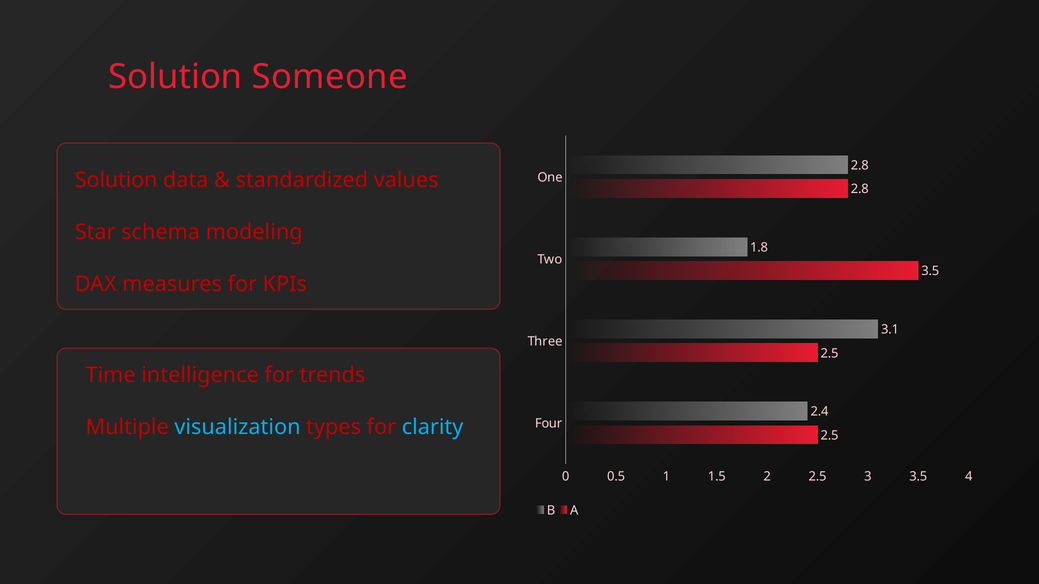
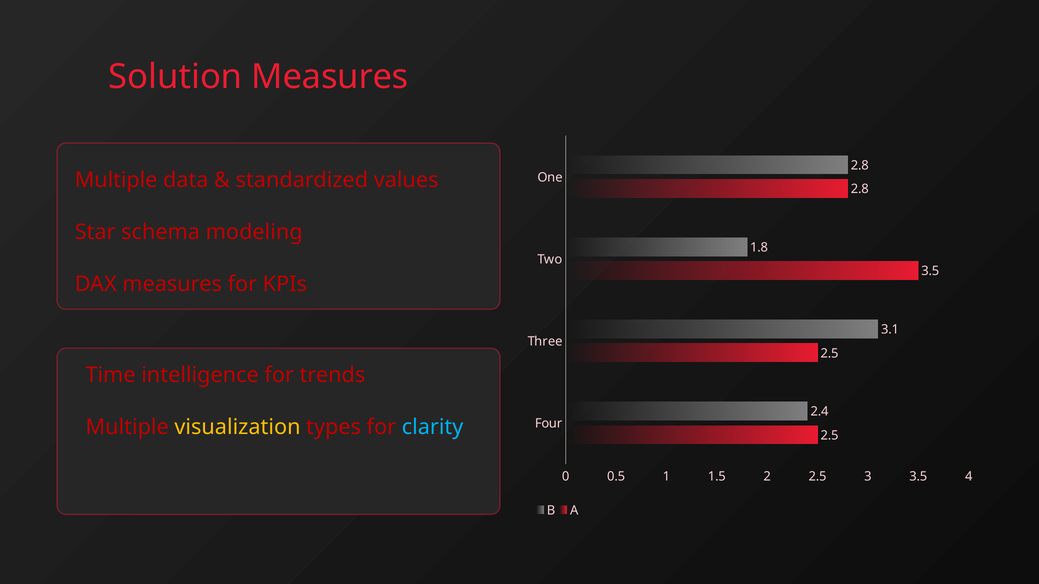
Solution Someone: Someone -> Measures
Solution at (116, 180): Solution -> Multiple
visualization colour: light blue -> yellow
